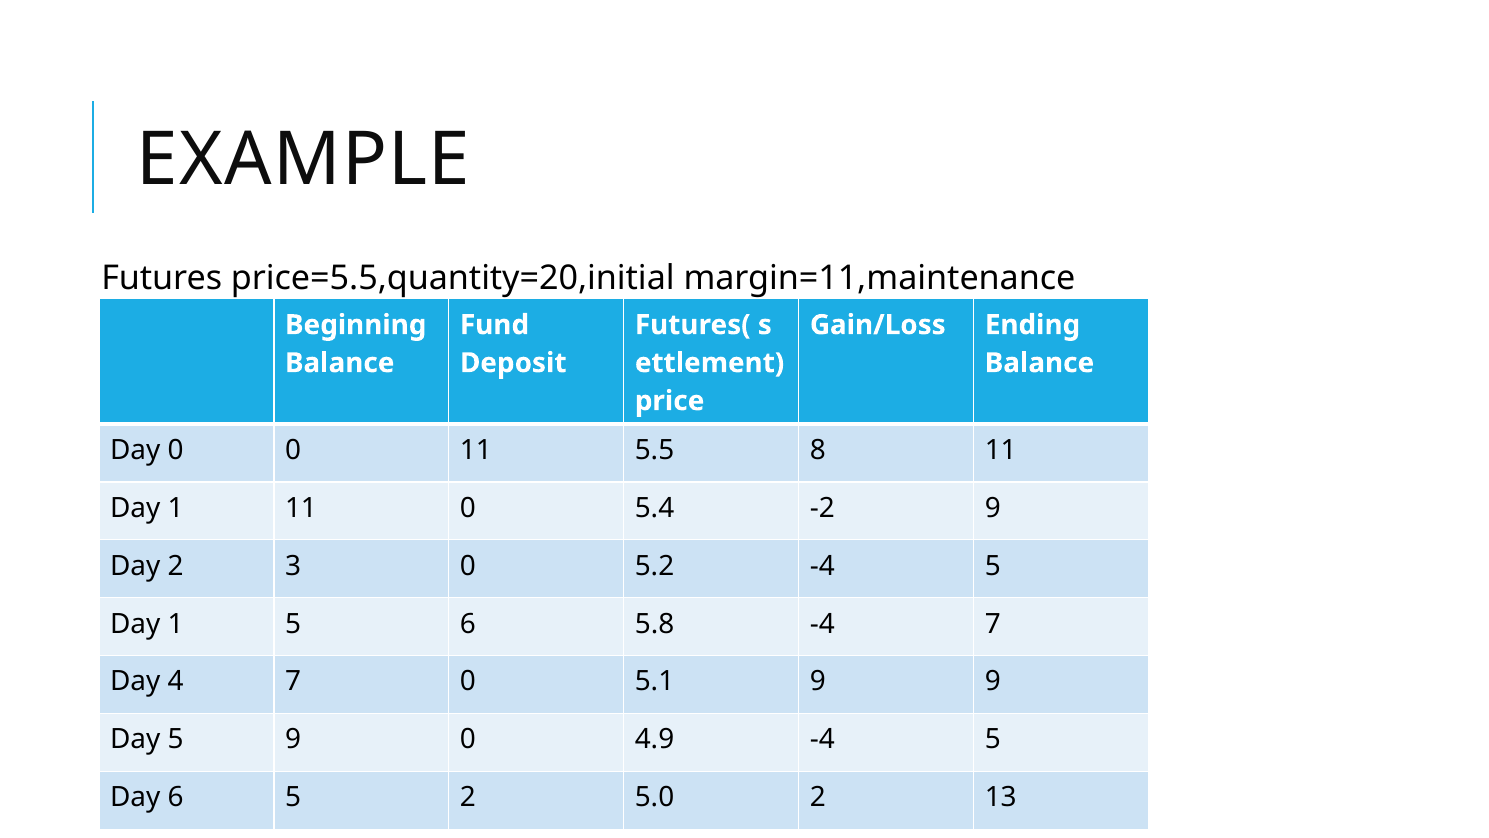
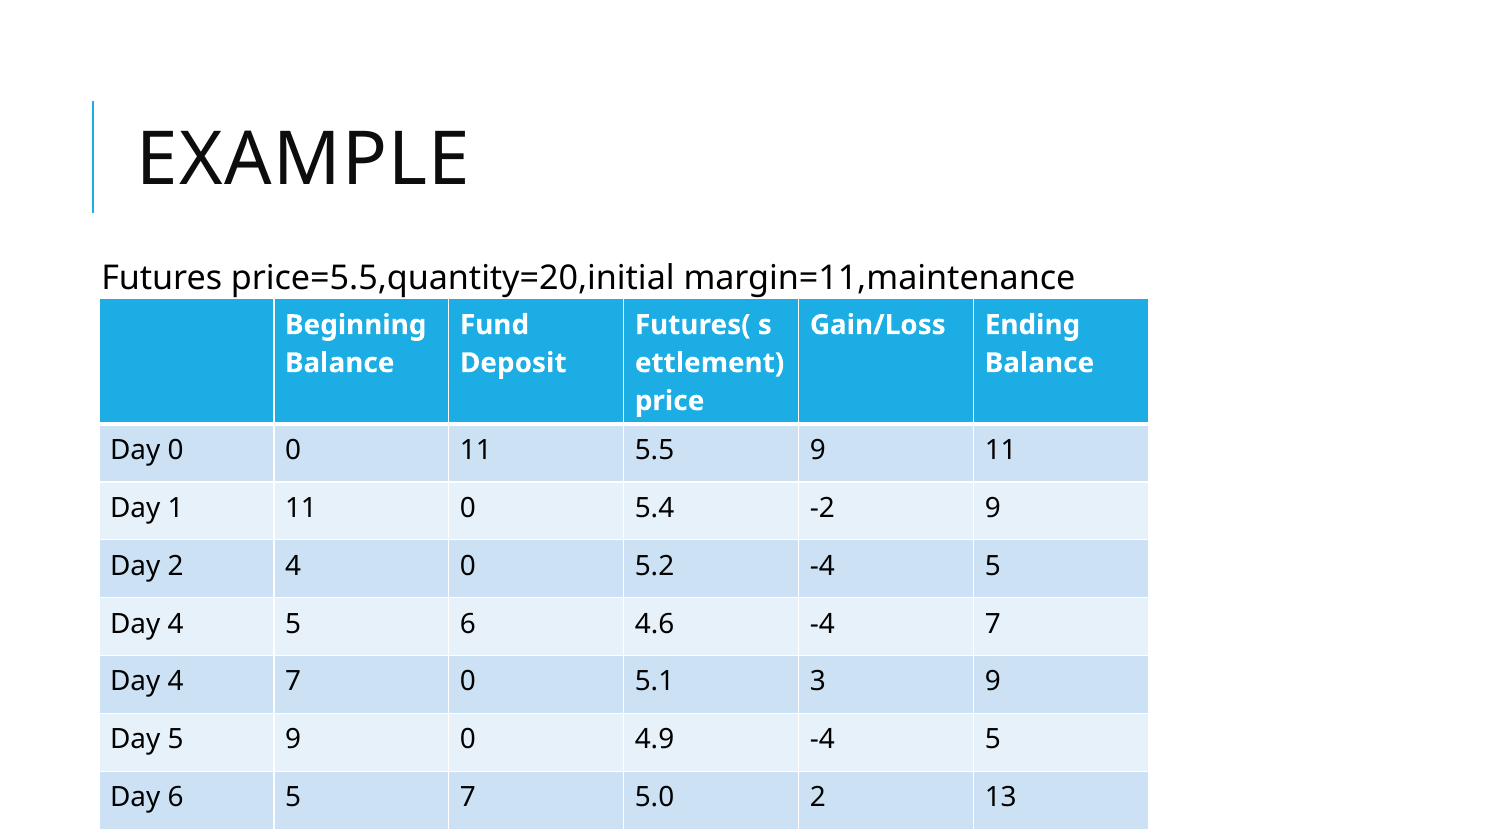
5.5 8: 8 -> 9
2 3: 3 -> 4
1 at (176, 624): 1 -> 4
5.8: 5.8 -> 4.6
5.1 9: 9 -> 3
5 2: 2 -> 7
